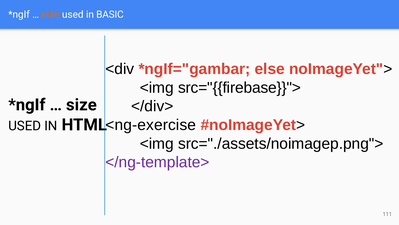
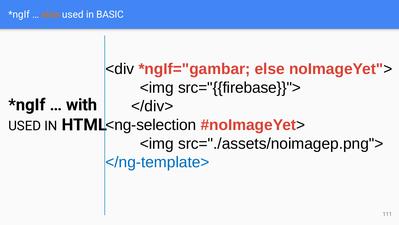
size: size -> with
<ng-exercise: <ng-exercise -> <ng-selection
</ng-template> colour: purple -> blue
